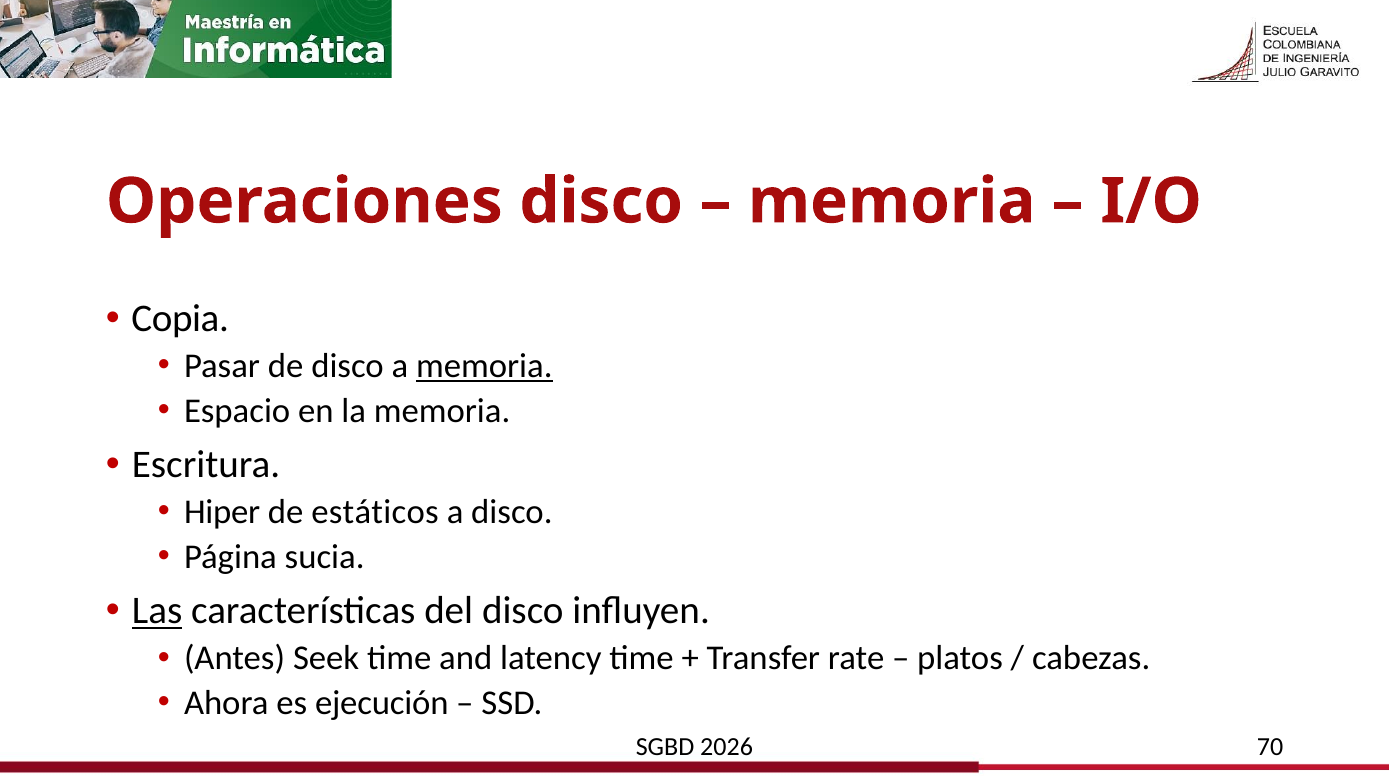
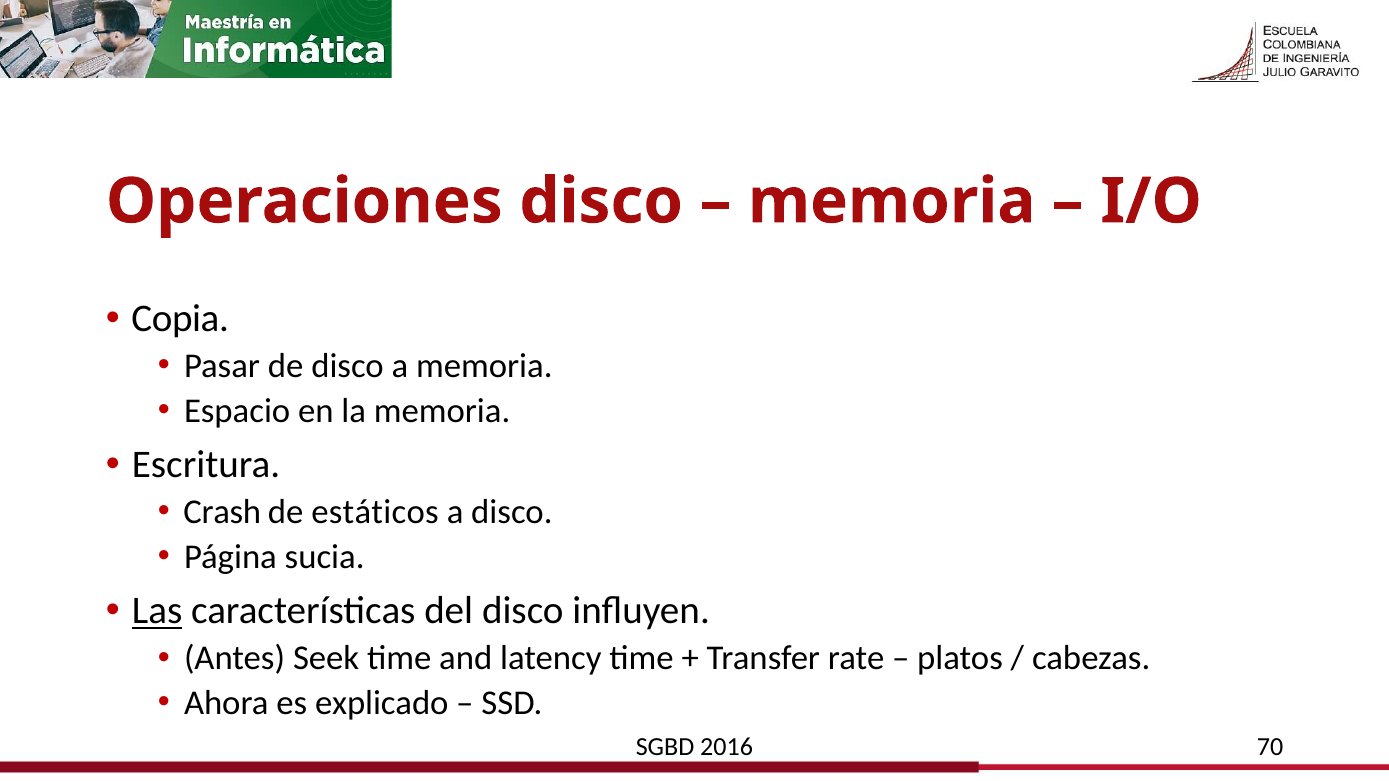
memoria at (484, 366) underline: present -> none
Hiper: Hiper -> Crash
ejecución: ejecución -> explicado
2026: 2026 -> 2016
